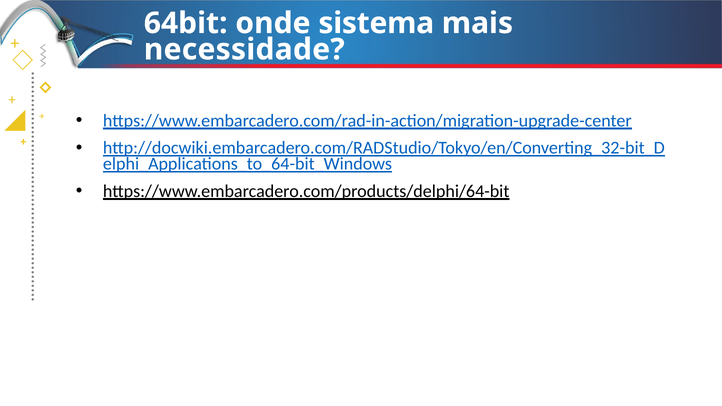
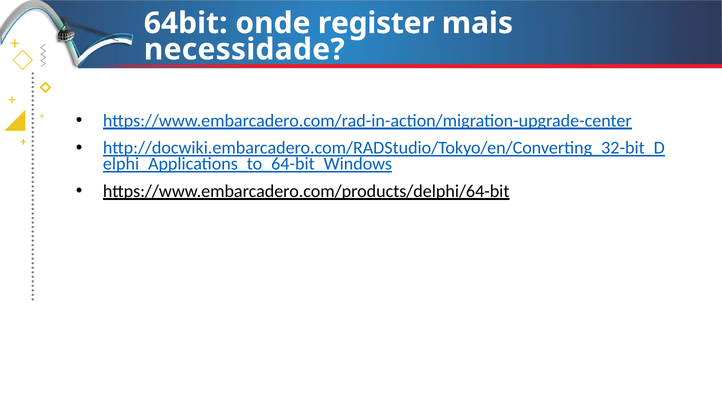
sistema: sistema -> register
